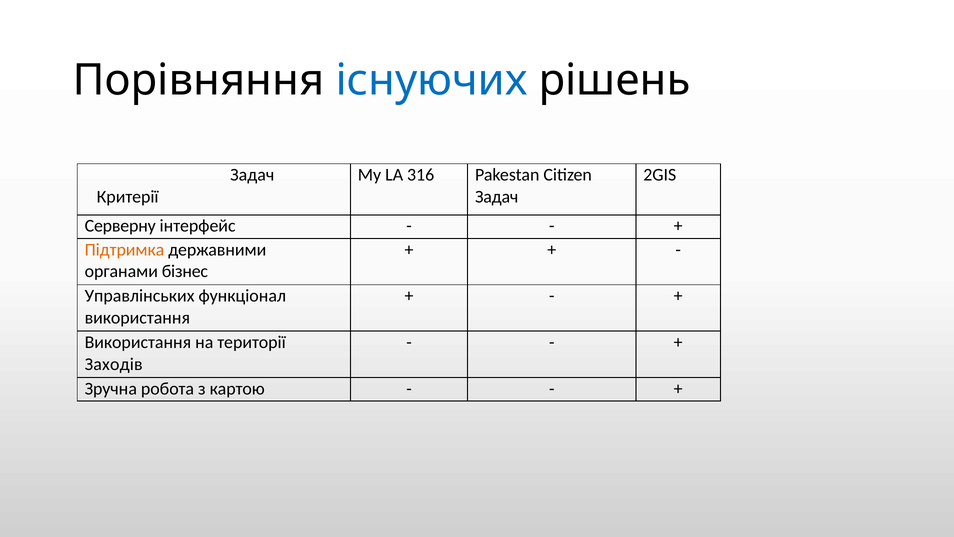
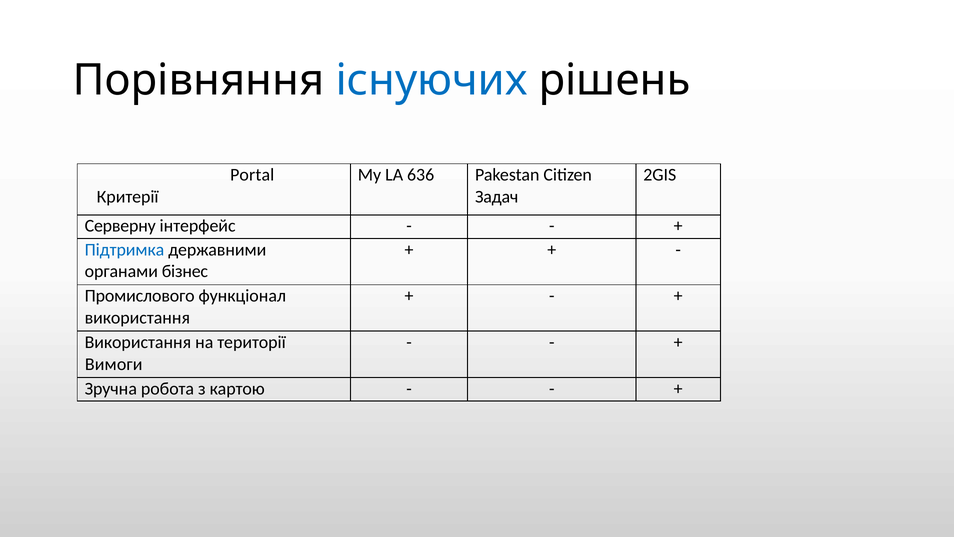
Задач at (252, 175): Задач -> Portal
316: 316 -> 636
Підтримка colour: orange -> blue
Управлінських: Управлінських -> Промислового
Заходів: Заходів -> Вимоги
